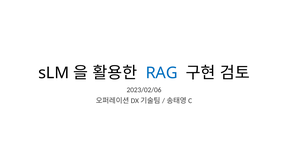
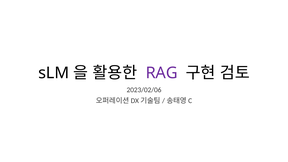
RAG colour: blue -> purple
